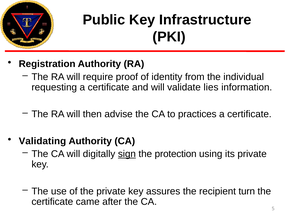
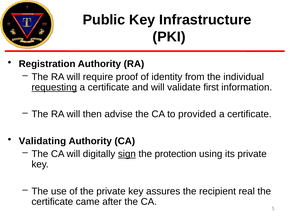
requesting underline: none -> present
lies: lies -> first
practices: practices -> provided
turn: turn -> real
